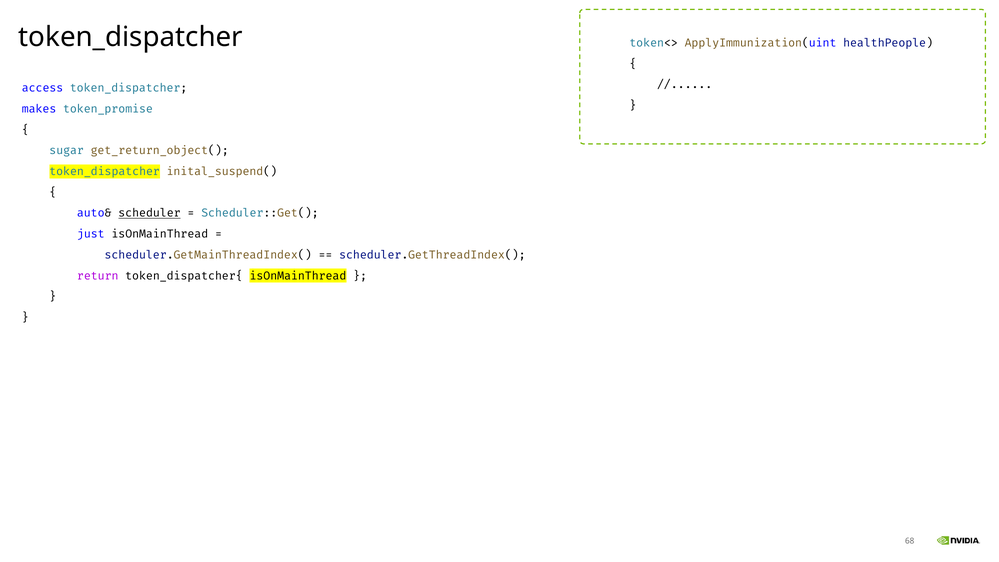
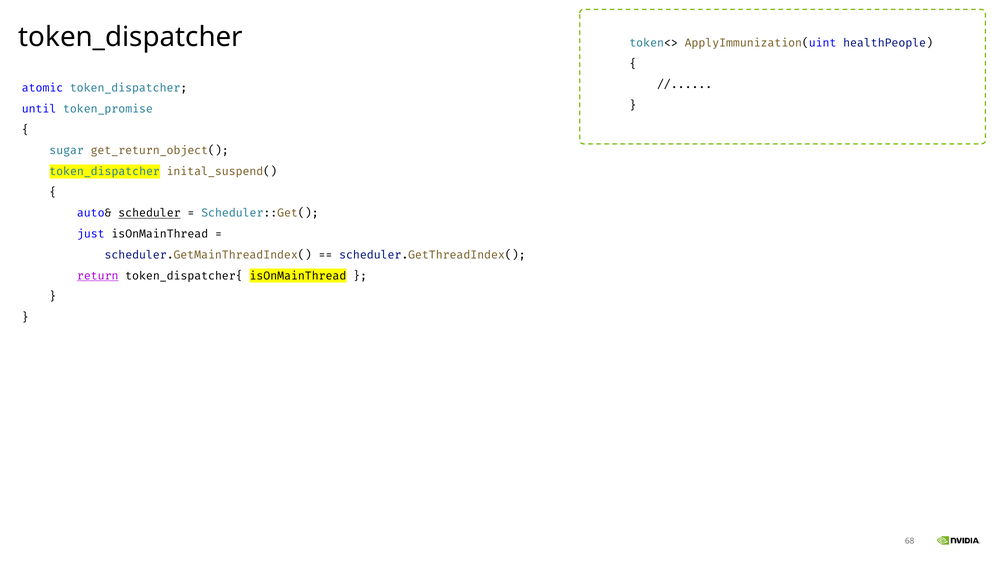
access: access -> atomic
makes: makes -> until
return underline: none -> present
